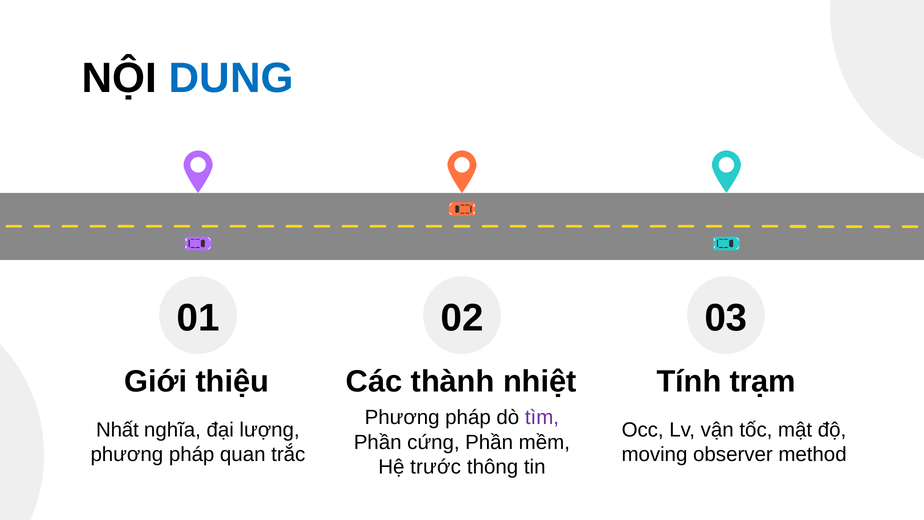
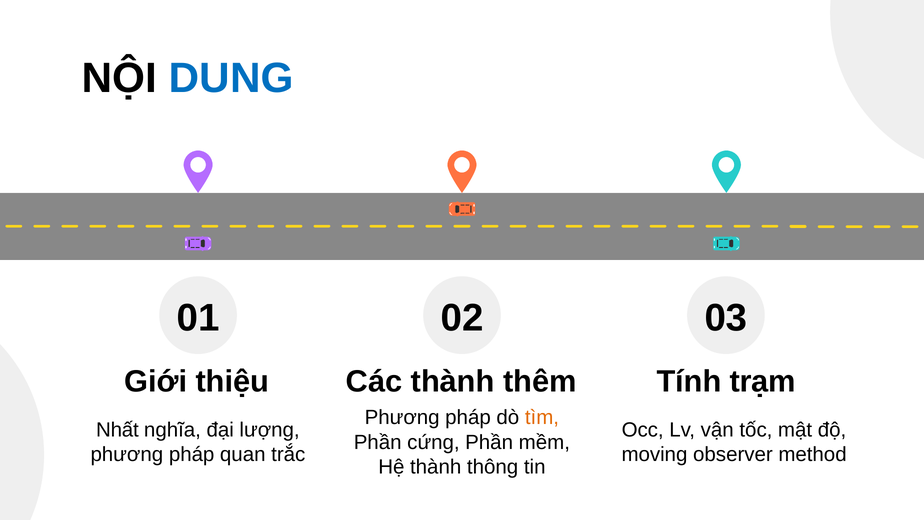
nhiệt: nhiệt -> thêm
tìm colour: purple -> orange
Hệ trước: trước -> thành
